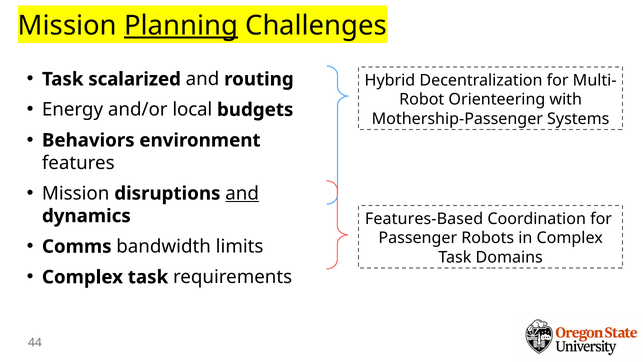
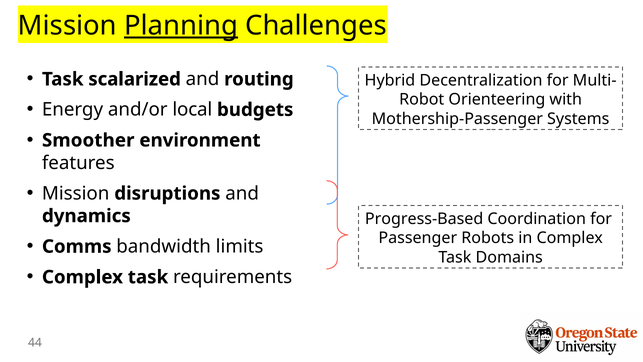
Behaviors: Behaviors -> Smoother
and at (242, 193) underline: present -> none
Features-Based: Features-Based -> Progress-Based
